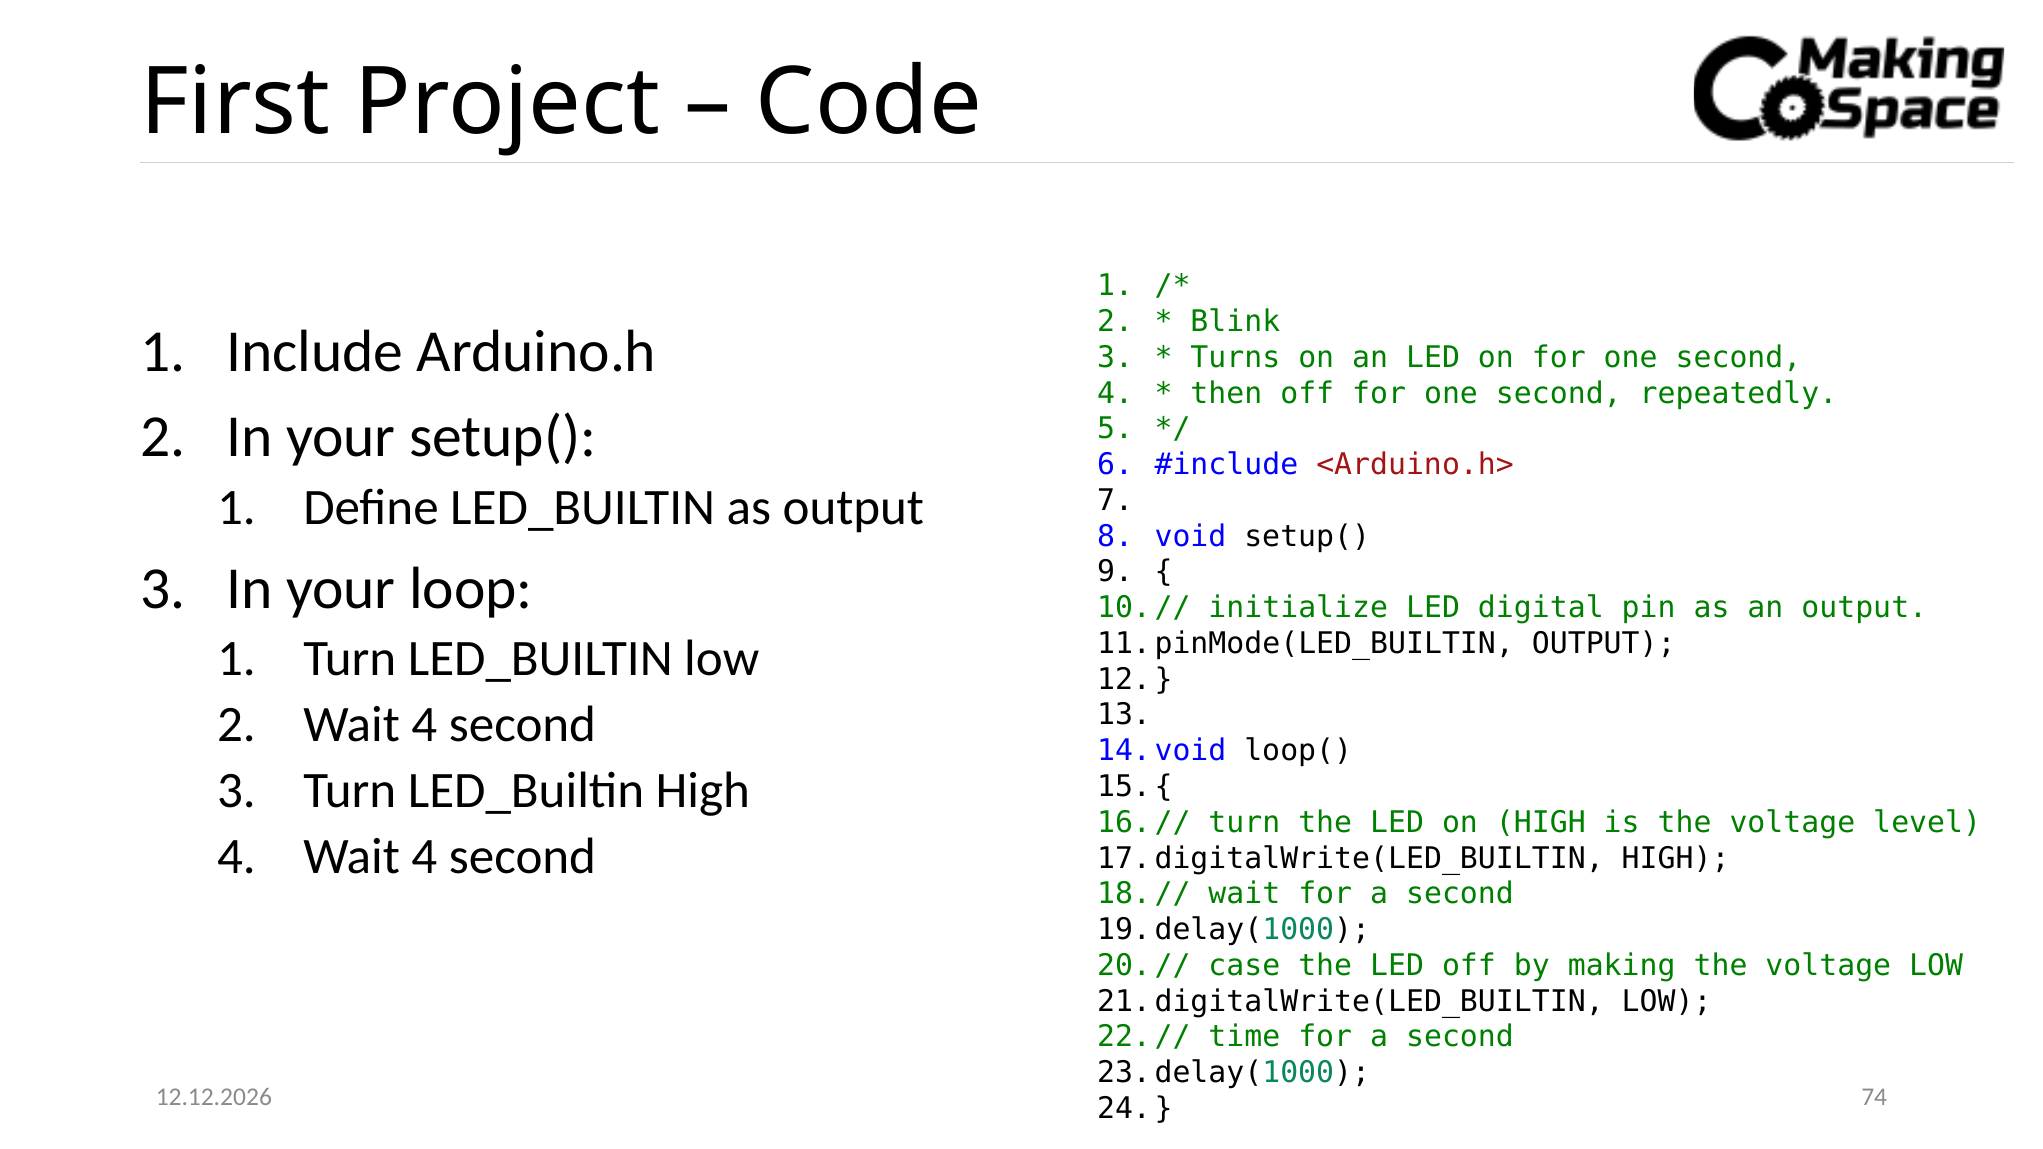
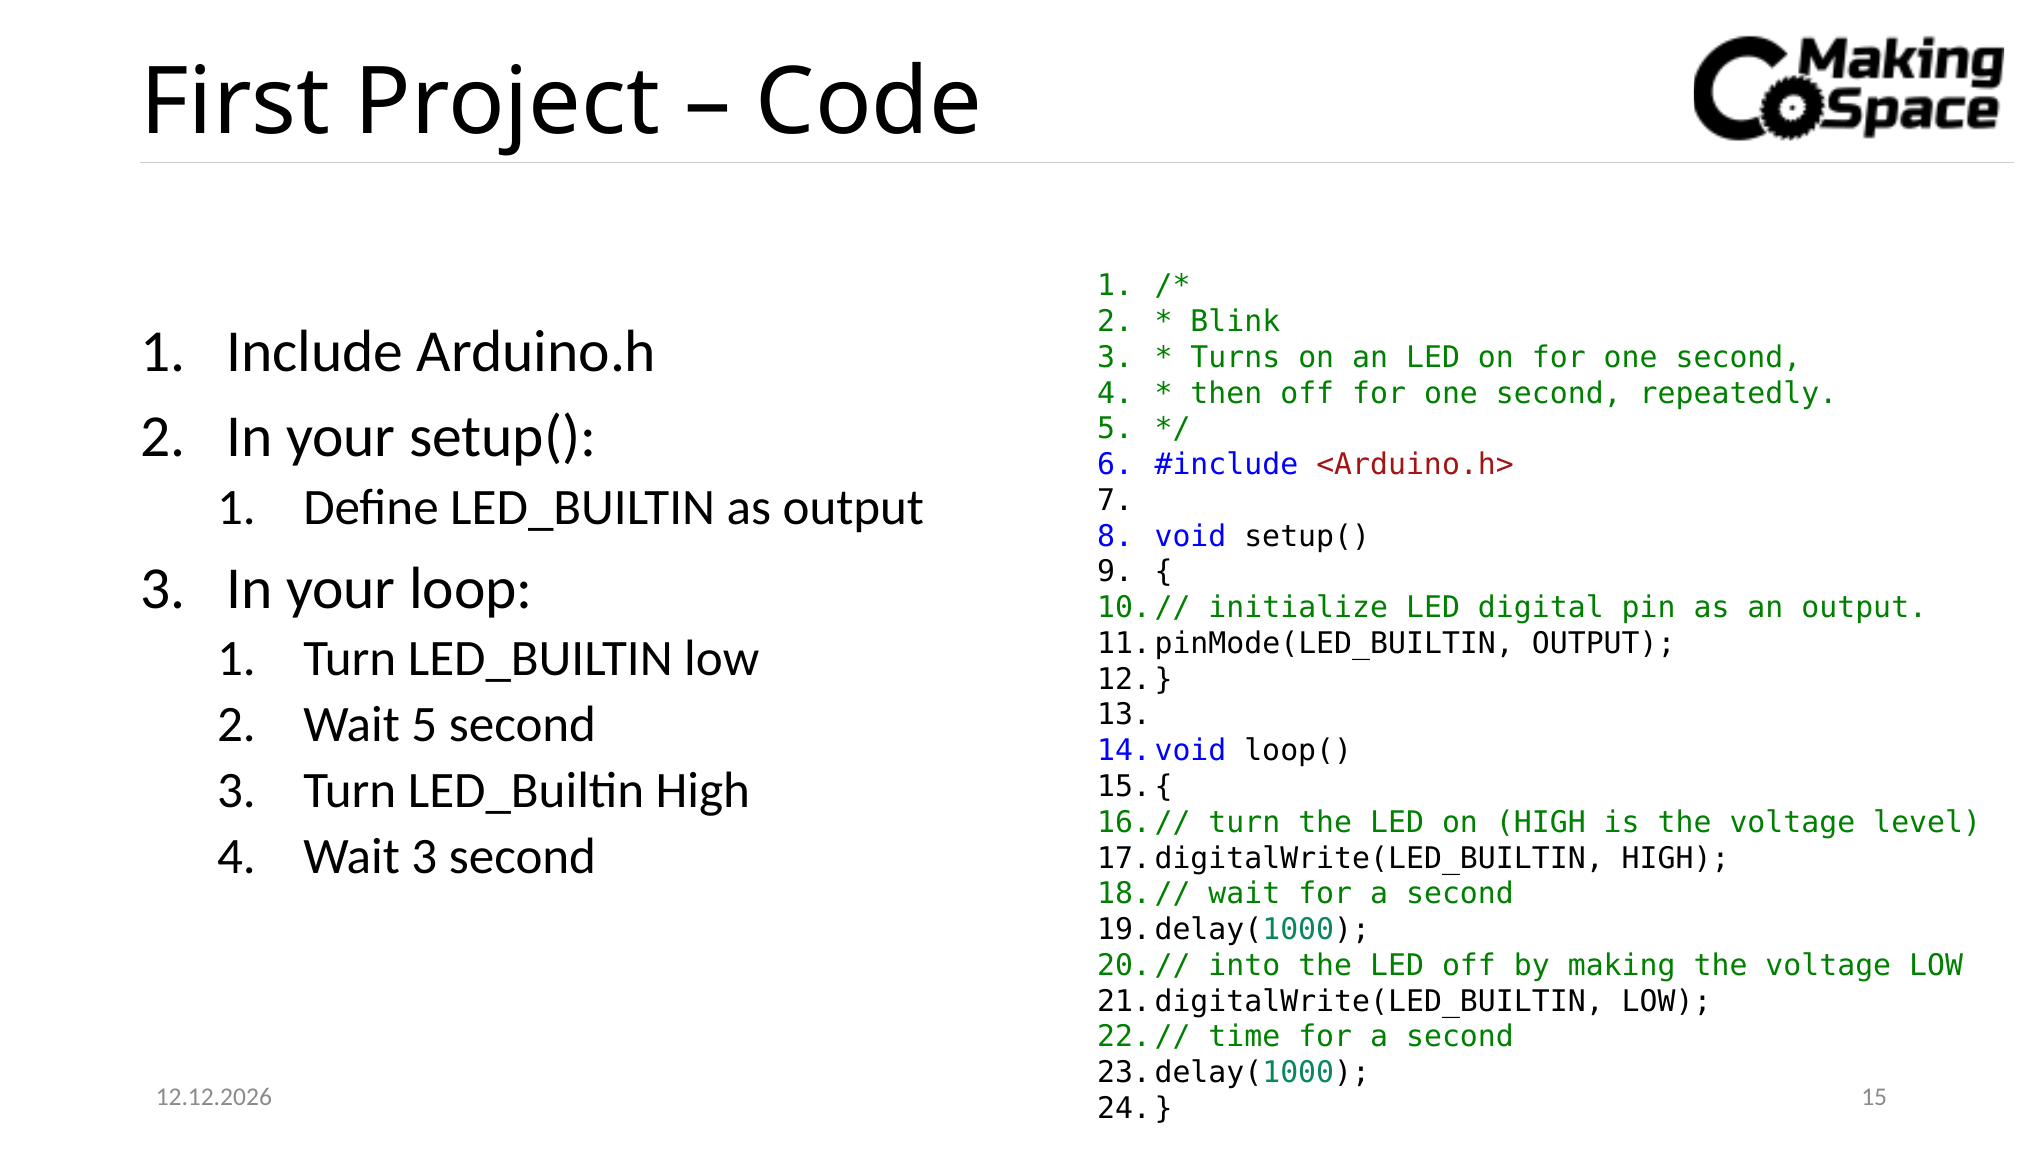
4 at (424, 725): 4 -> 5
4 at (424, 856): 4 -> 3
case: case -> into
74: 74 -> 15
